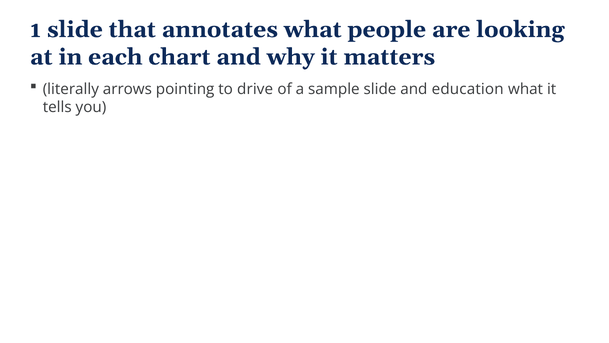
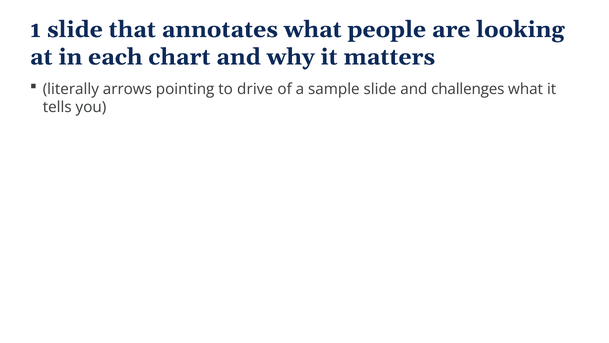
education: education -> challenges
